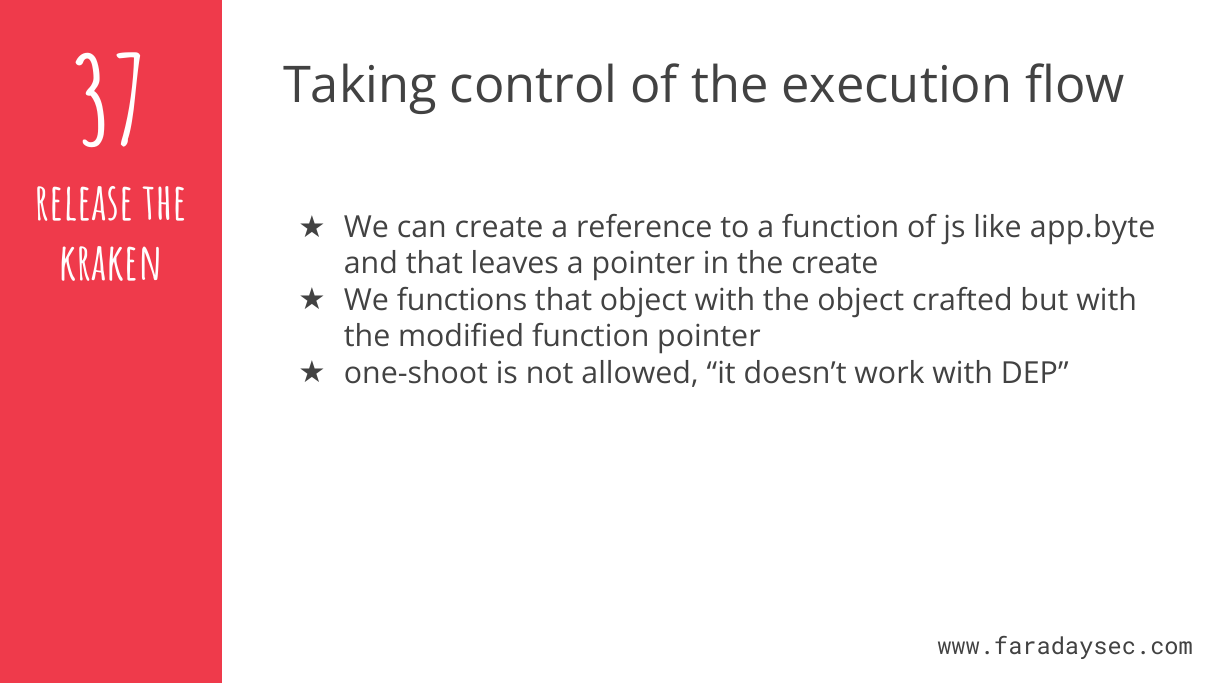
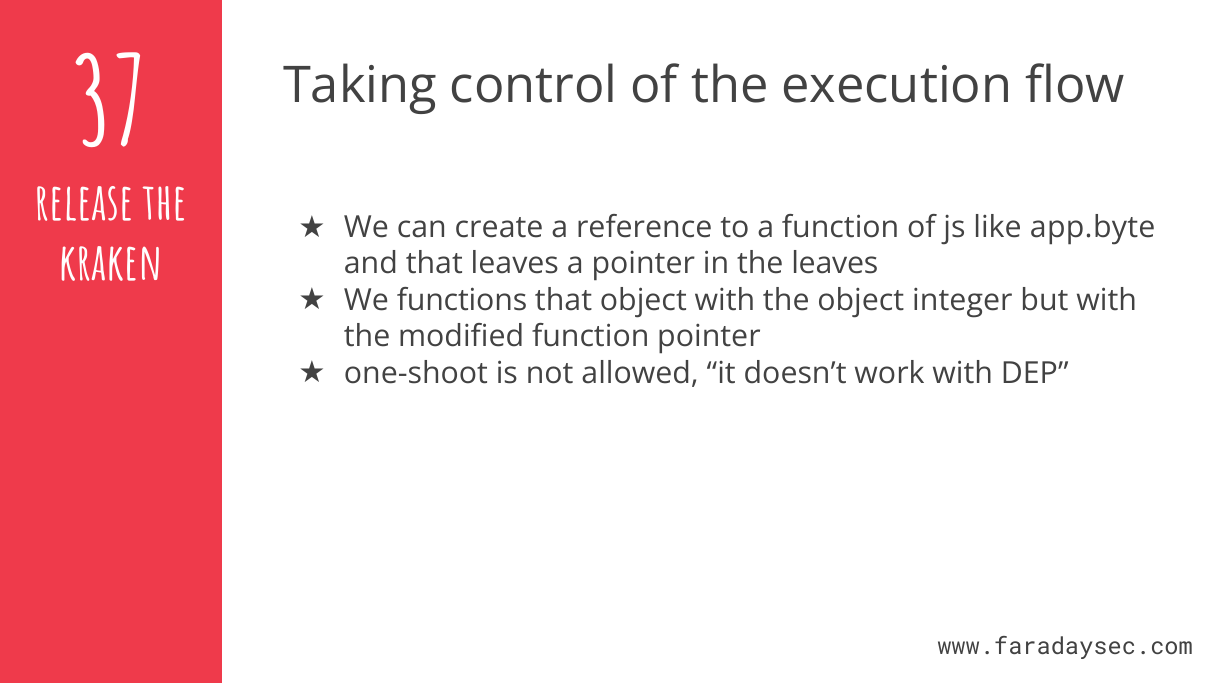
the create: create -> leaves
crafted: crafted -> integer
